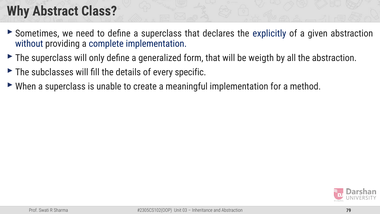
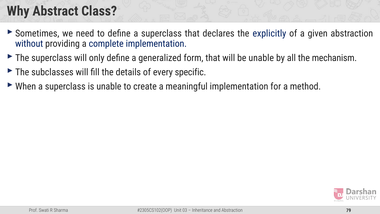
be weigth: weigth -> unable
the abstraction: abstraction -> mechanism
